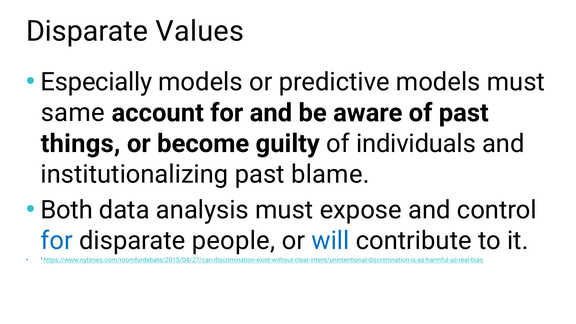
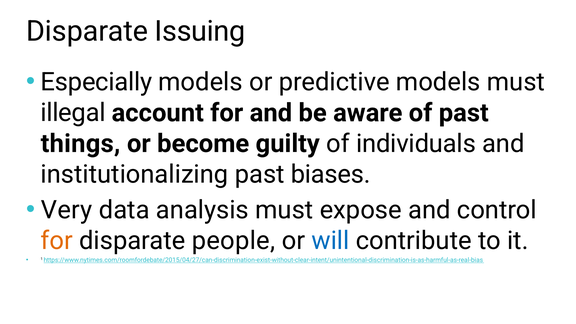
Values: Values -> Issuing
same: same -> illegal
blame: blame -> biases
Both: Both -> Very
for at (57, 241) colour: blue -> orange
